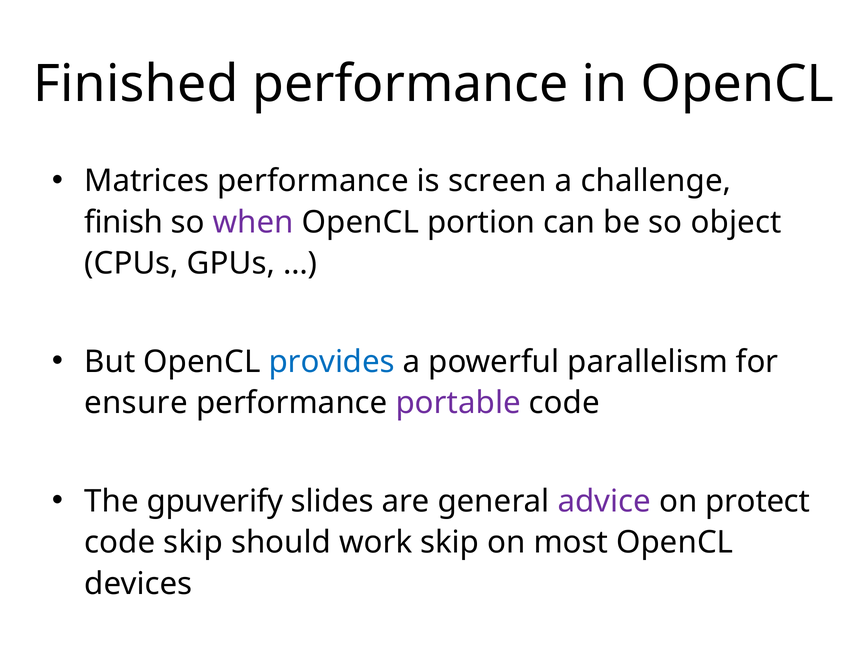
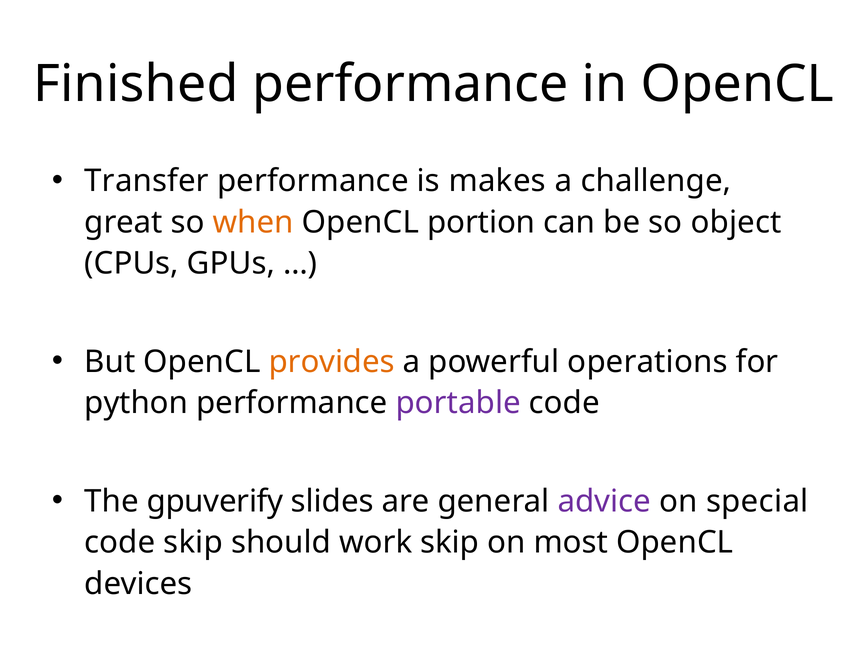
Matrices: Matrices -> Transfer
screen: screen -> makes
finish: finish -> great
when colour: purple -> orange
provides colour: blue -> orange
parallelism: parallelism -> operations
ensure: ensure -> python
protect: protect -> special
